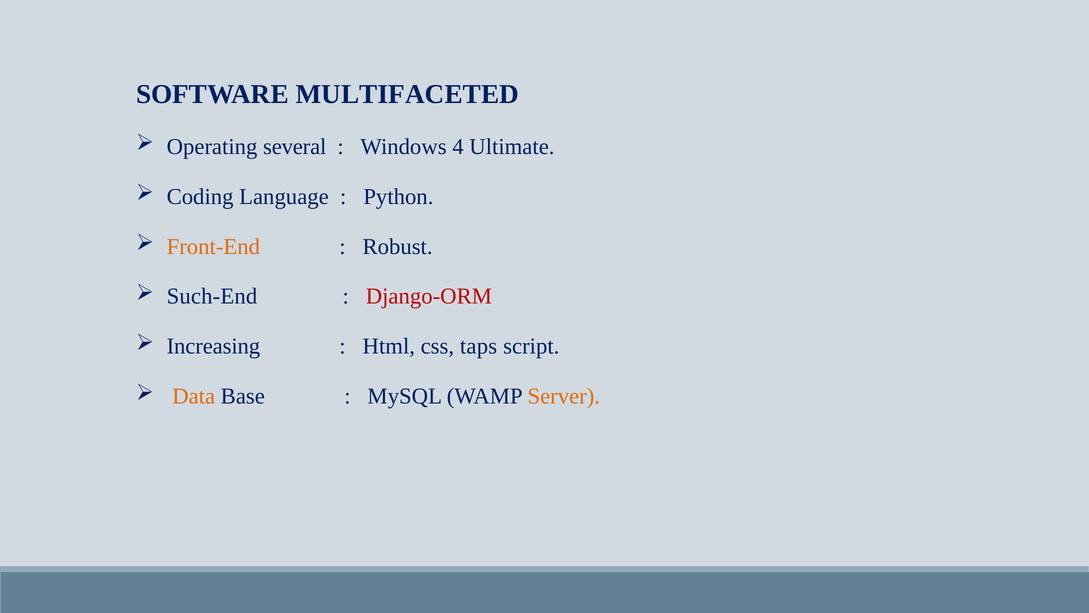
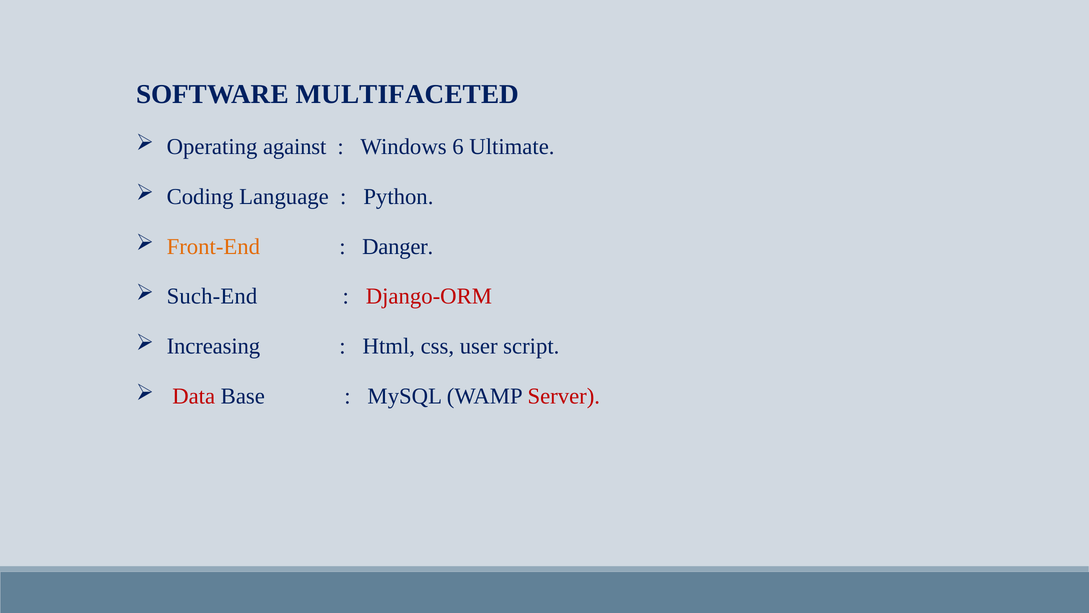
several: several -> against
4: 4 -> 6
Robust: Robust -> Danger
taps: taps -> user
Data colour: orange -> red
Server colour: orange -> red
